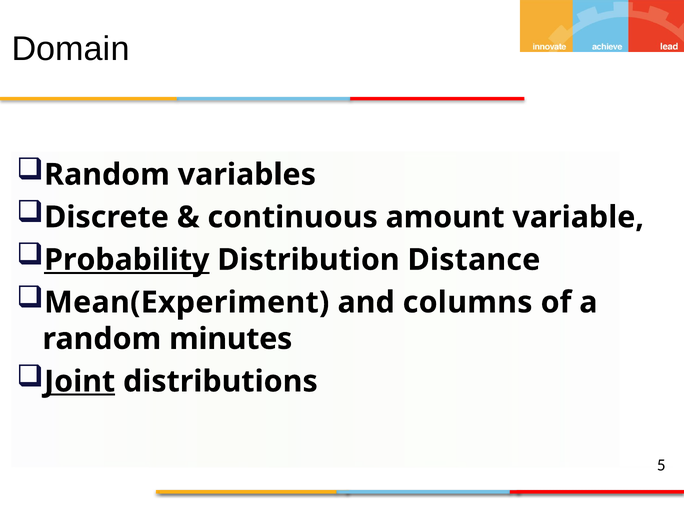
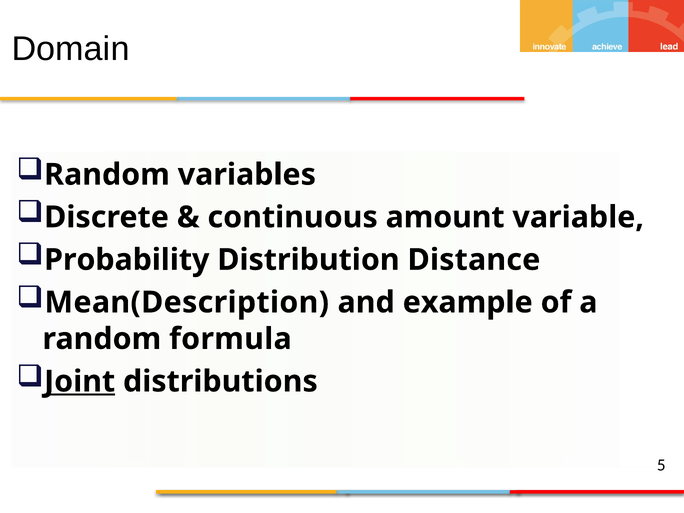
Probability underline: present -> none
Mean(Experiment: Mean(Experiment -> Mean(Description
columns: columns -> example
minutes: minutes -> formula
